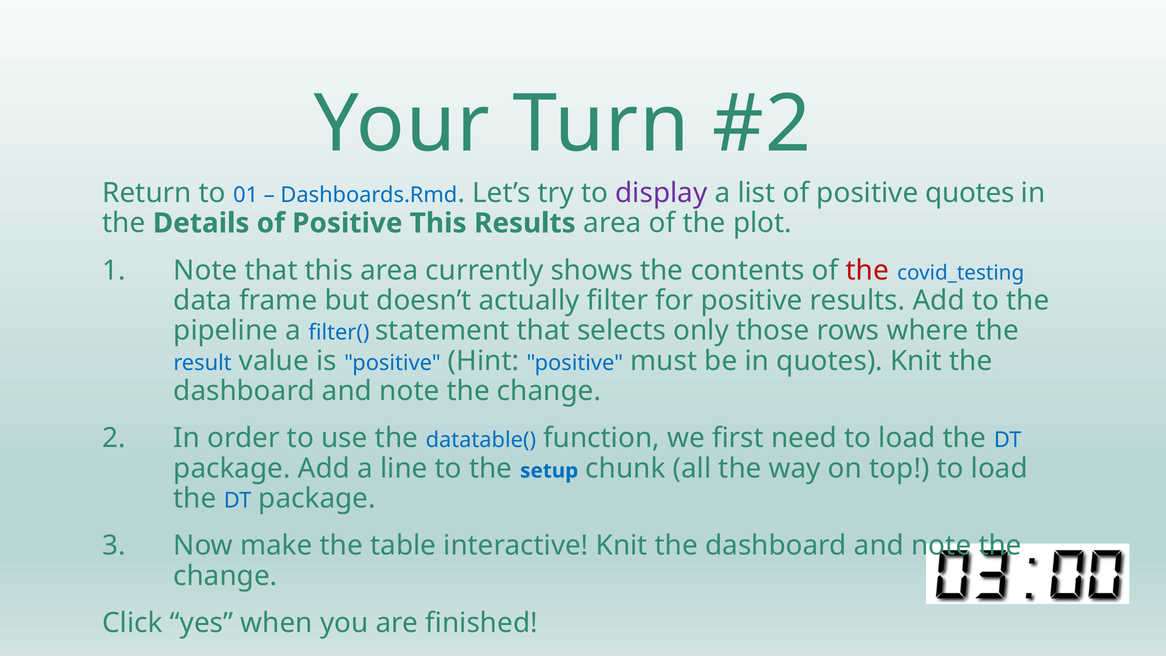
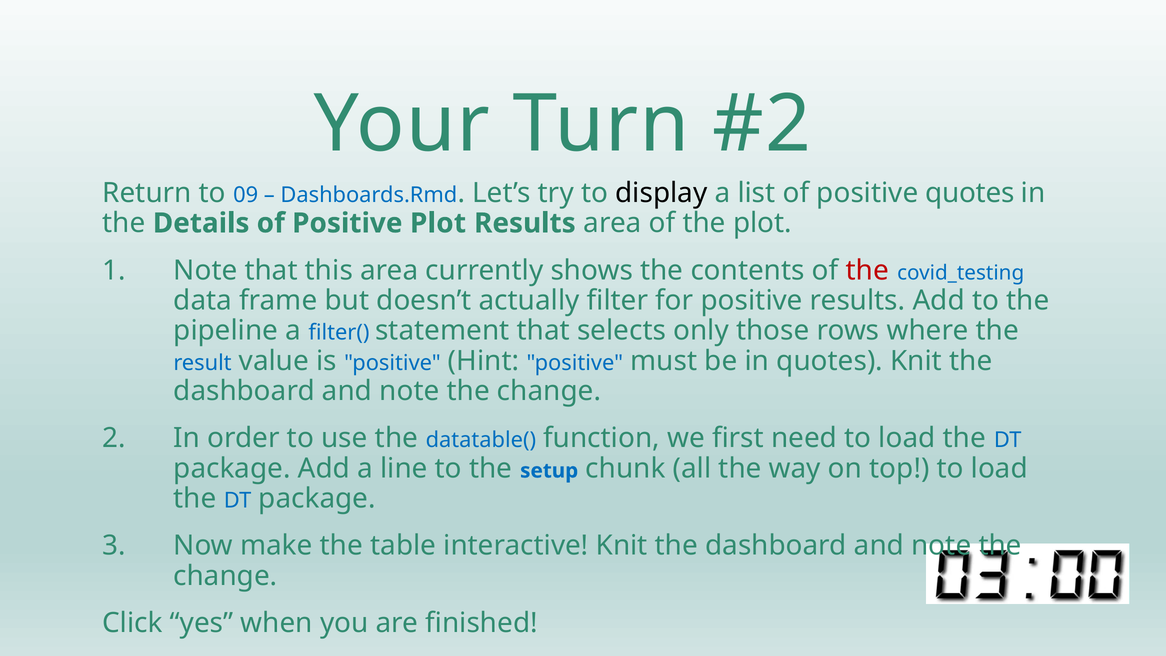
01: 01 -> 09
display colour: purple -> black
Positive This: This -> Plot
